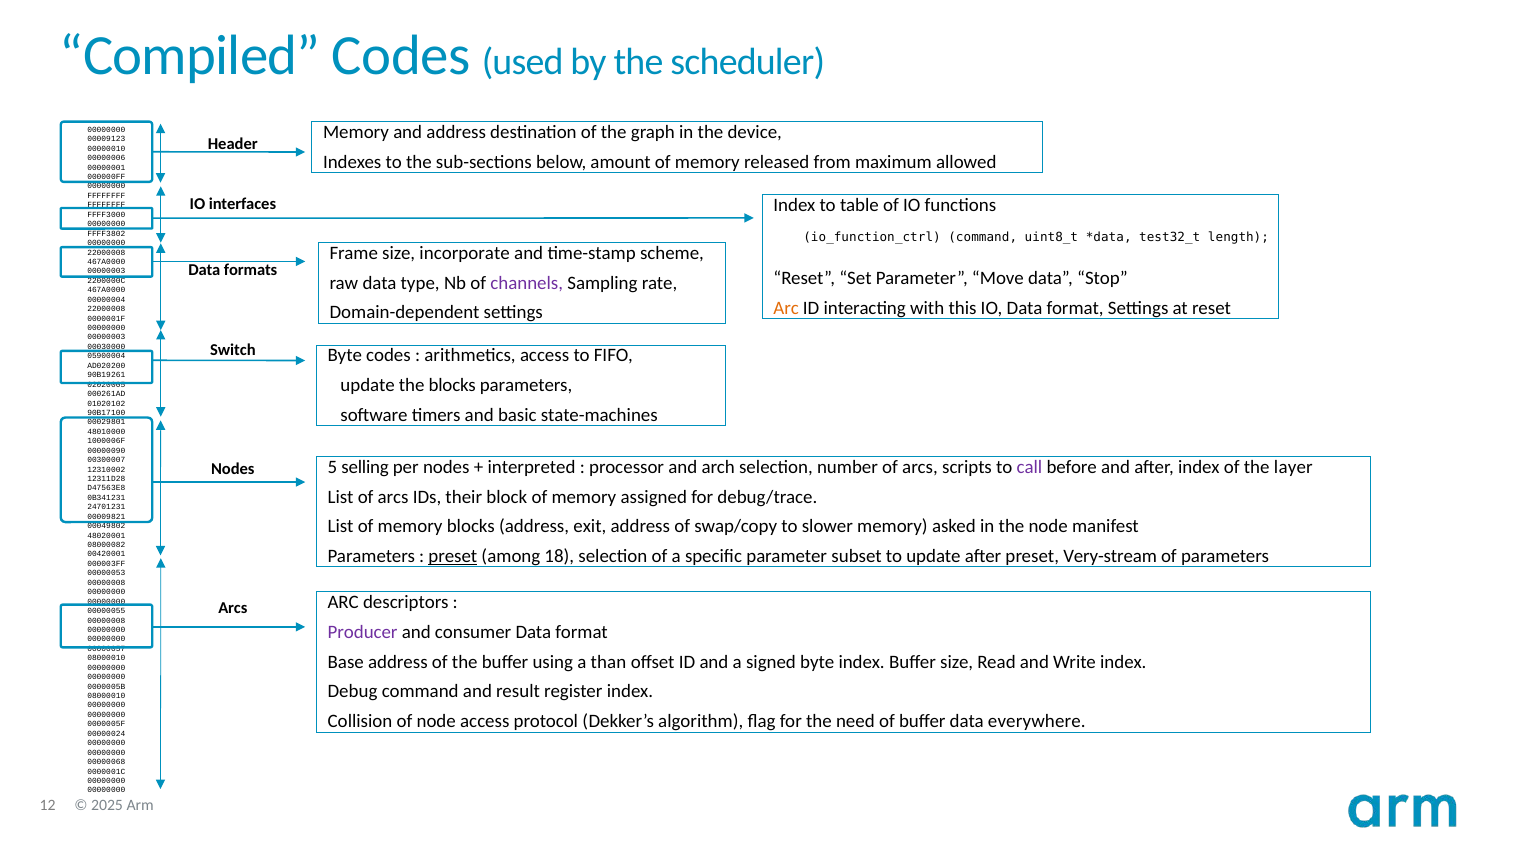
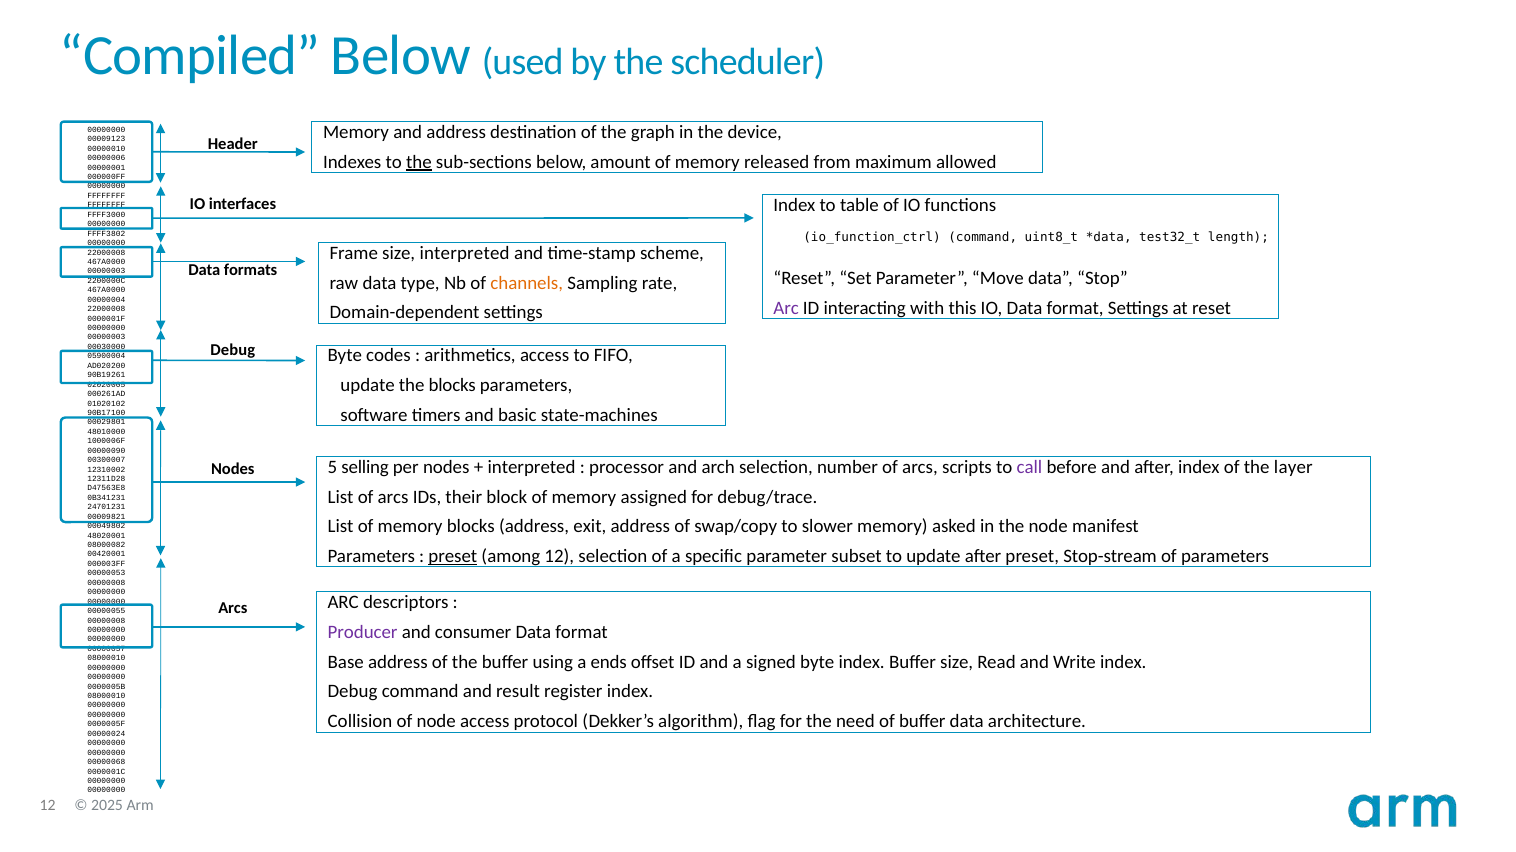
Compiled Codes: Codes -> Below
the at (419, 162) underline: none -> present
size incorporate: incorporate -> interpreted
channels colour: purple -> orange
Arc at (786, 308) colour: orange -> purple
Switch at (233, 350): Switch -> Debug
among 18: 18 -> 12
Very-stream: Very-stream -> Stop-stream
than: than -> ends
everywhere: everywhere -> architecture
